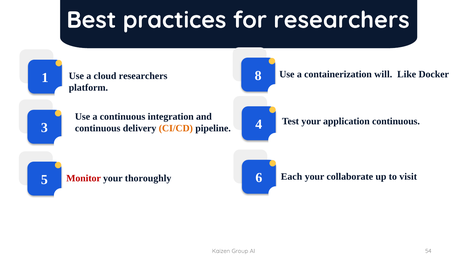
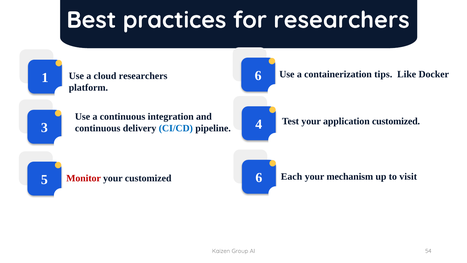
1 8: 8 -> 6
will: will -> tips
application continuous: continuous -> customized
CI/CD colour: orange -> blue
collaborate: collaborate -> mechanism
your thoroughly: thoroughly -> customized
